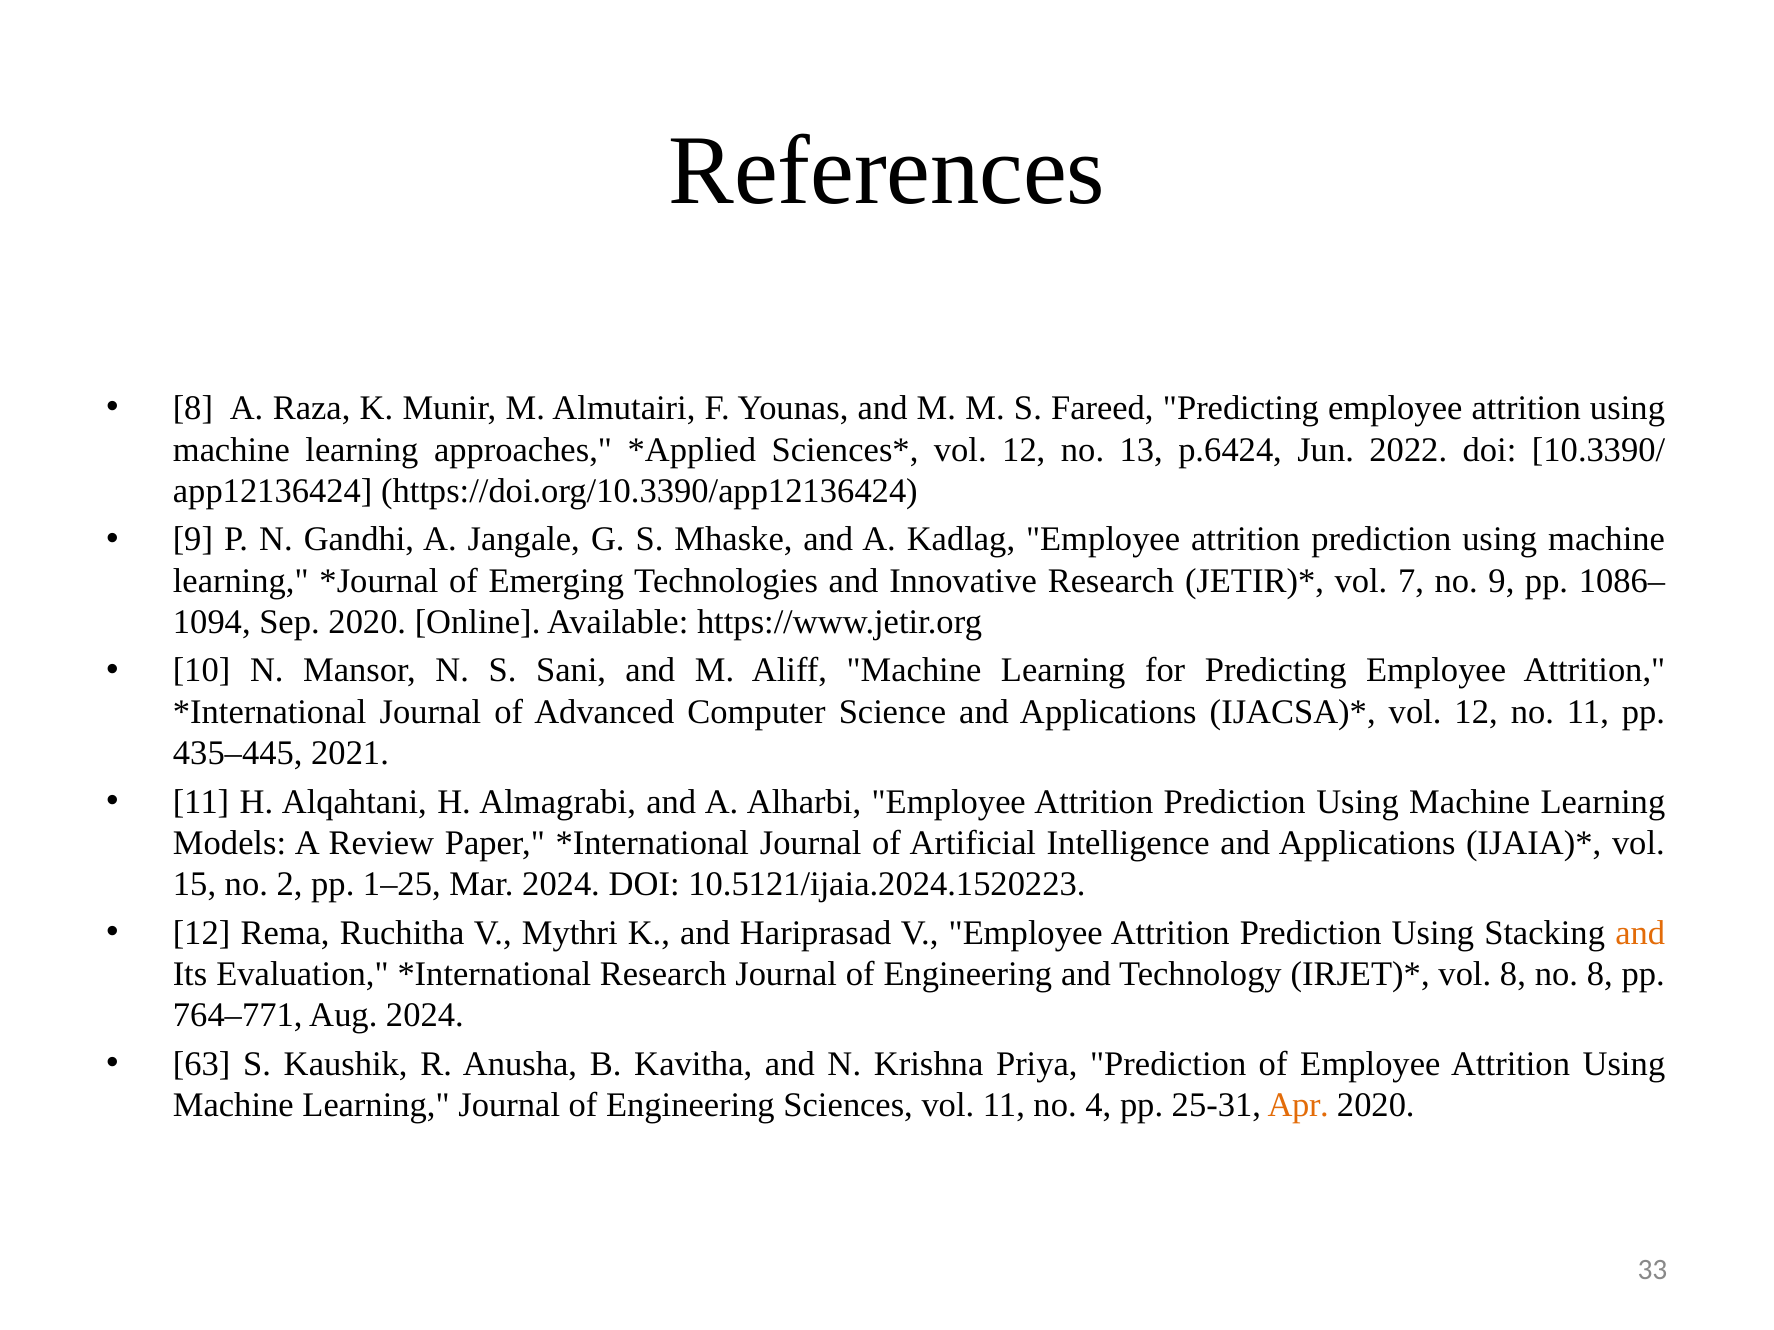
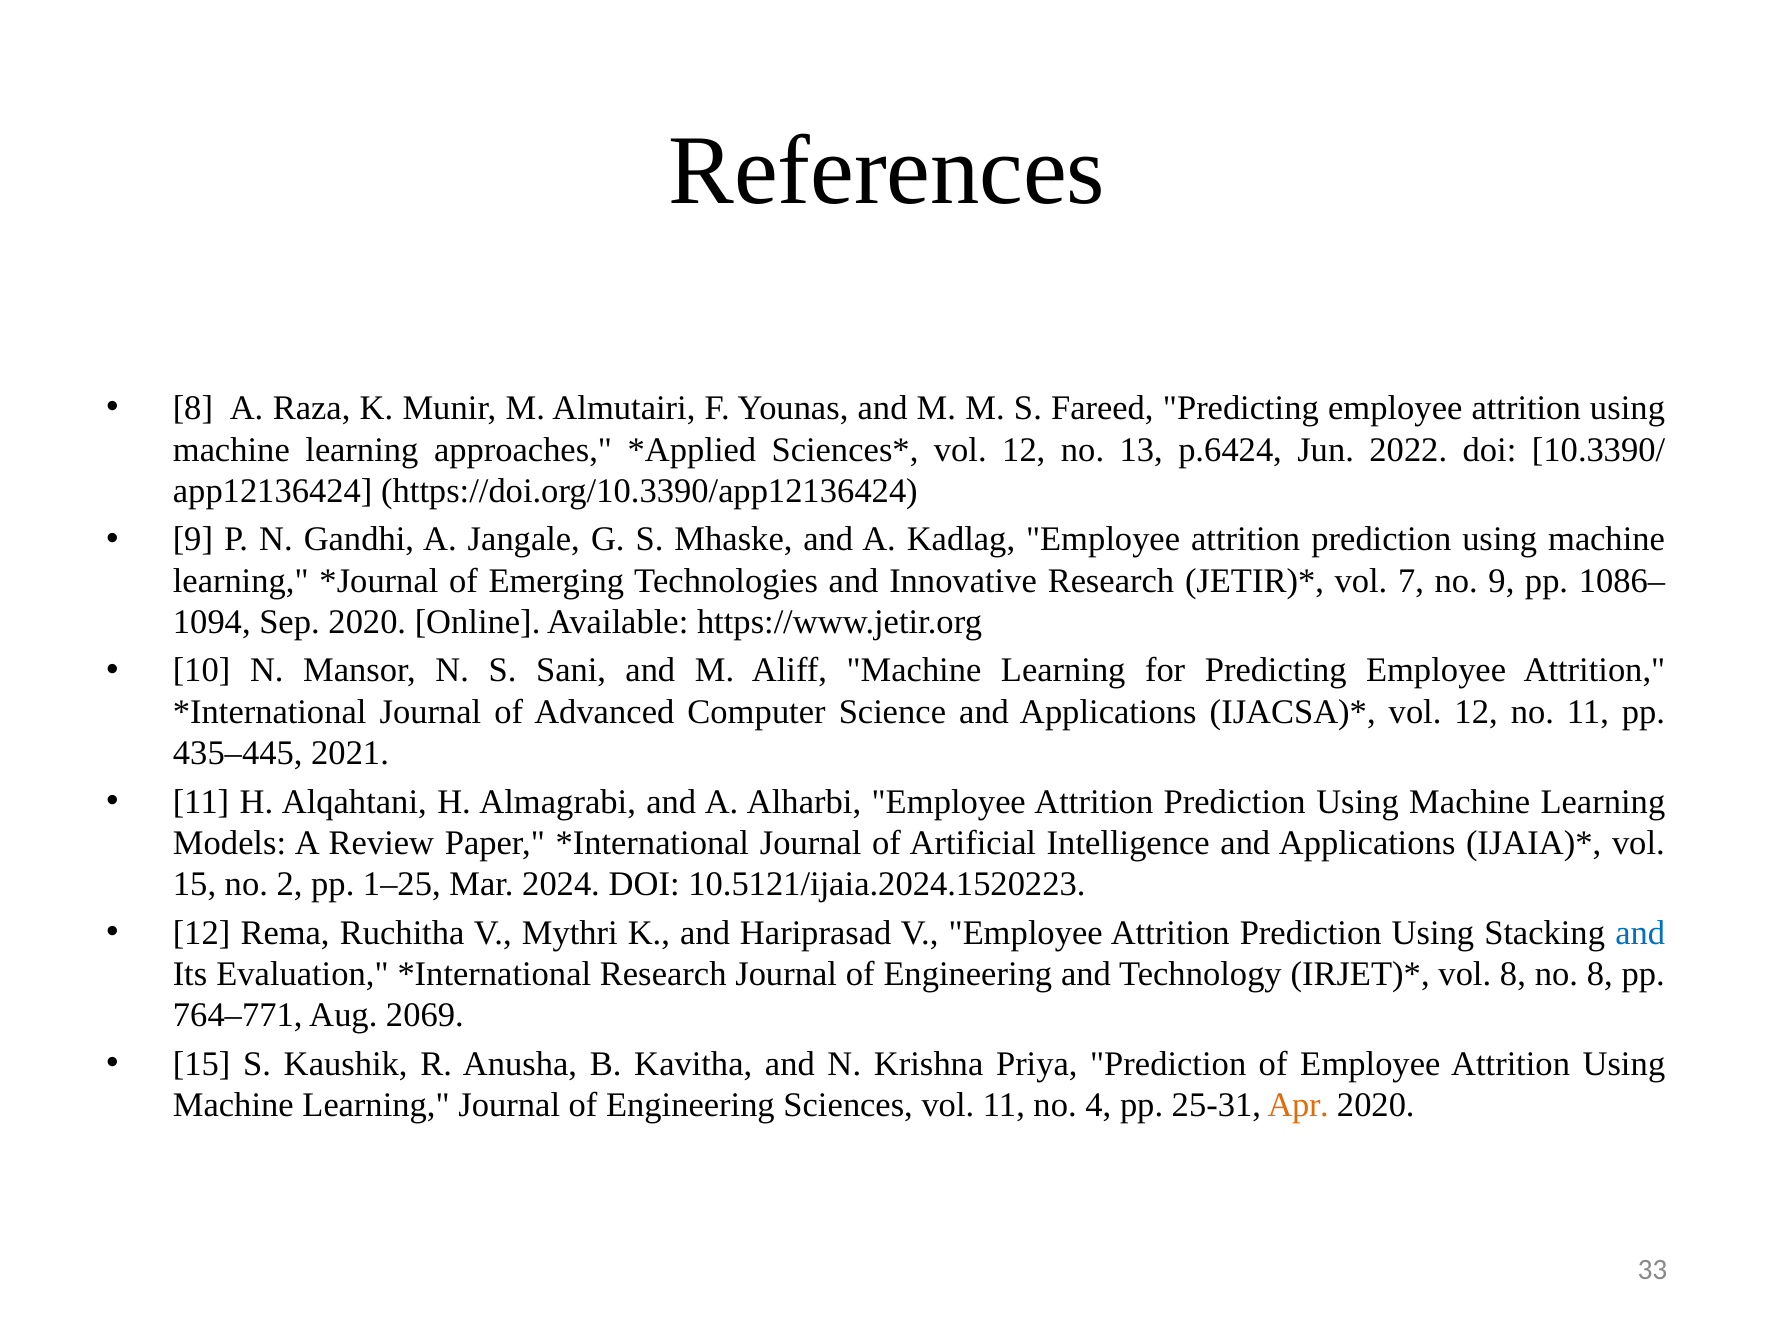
and at (1640, 933) colour: orange -> blue
Aug 2024: 2024 -> 2069
63 at (202, 1064): 63 -> 15
